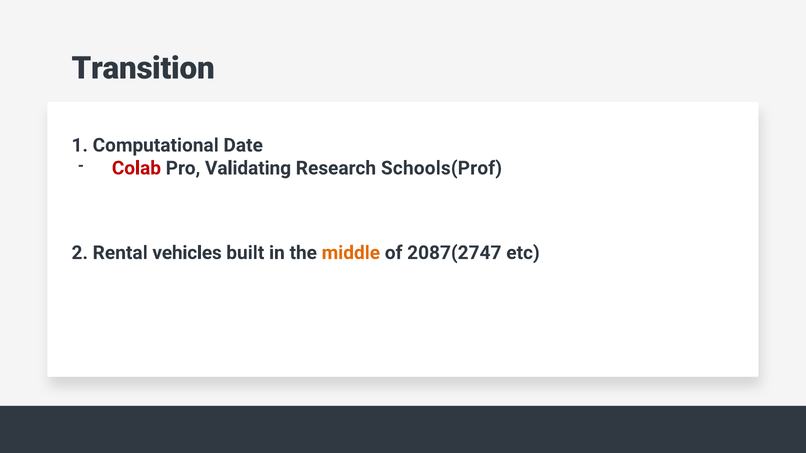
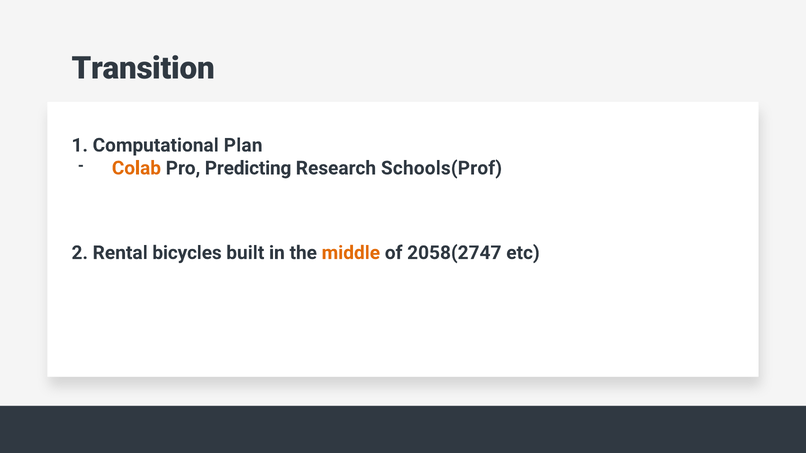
Date: Date -> Plan
Colab colour: red -> orange
Validating: Validating -> Predicting
vehicles: vehicles -> bicycles
2087(2747: 2087(2747 -> 2058(2747
